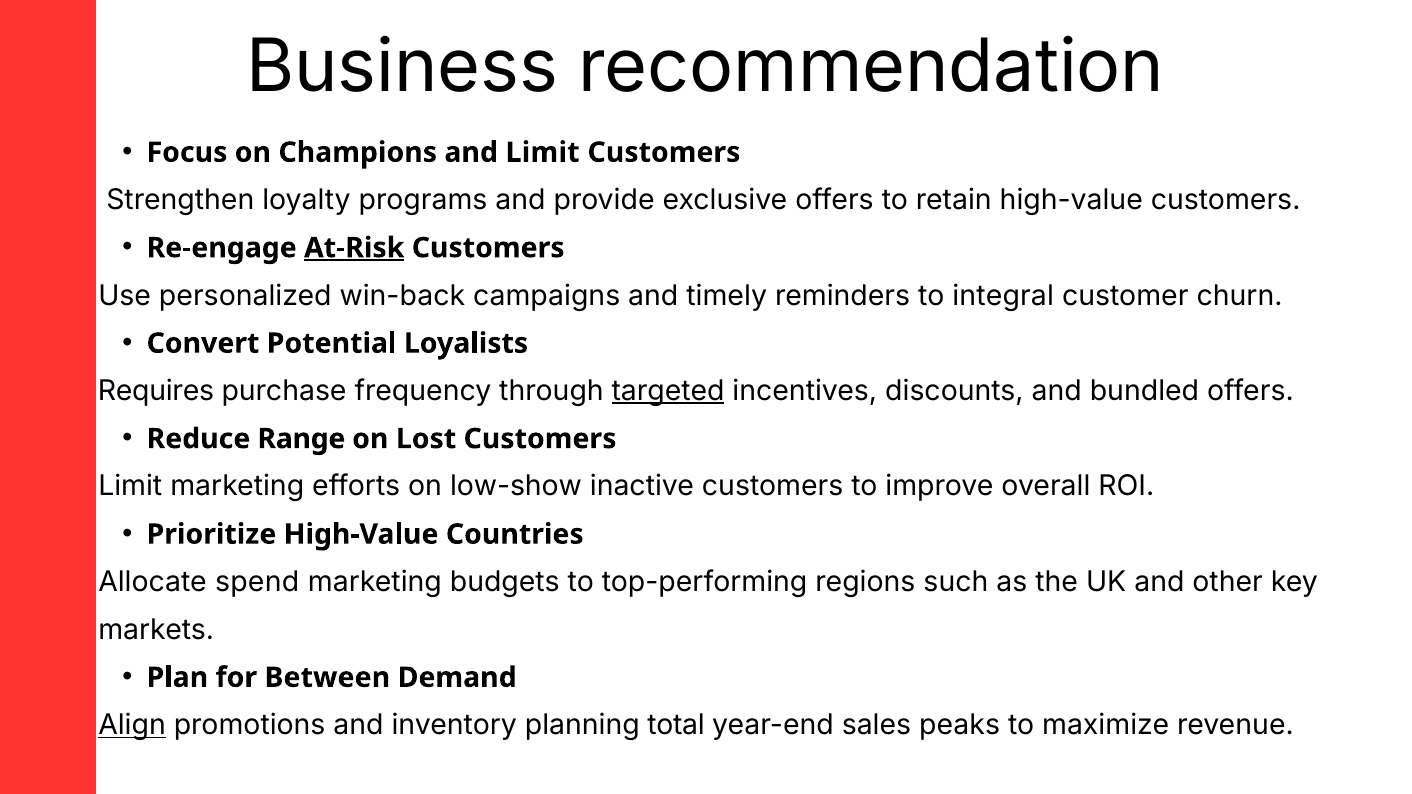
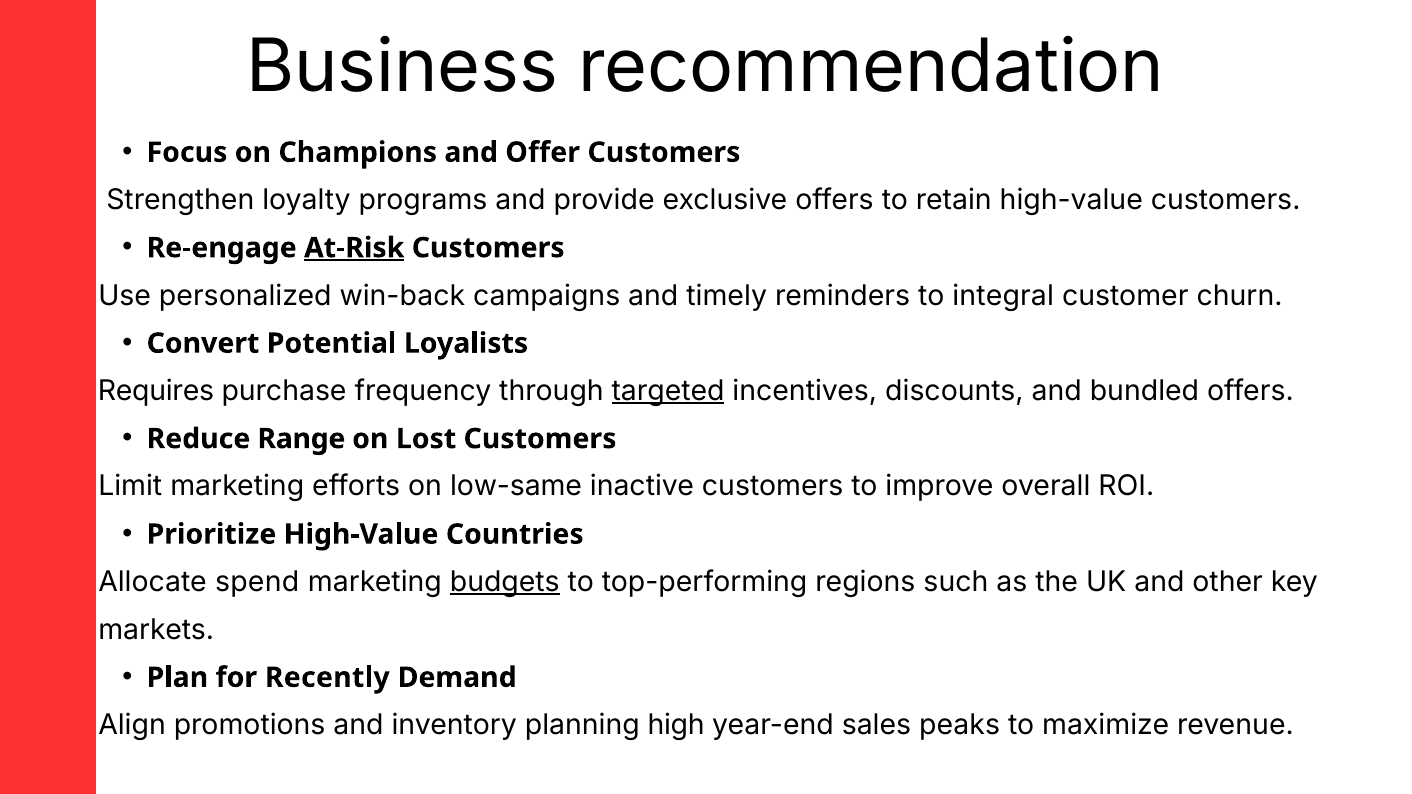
and Limit: Limit -> Offer
low-show: low-show -> low-same
budgets underline: none -> present
Between: Between -> Recently
Align underline: present -> none
total: total -> high
